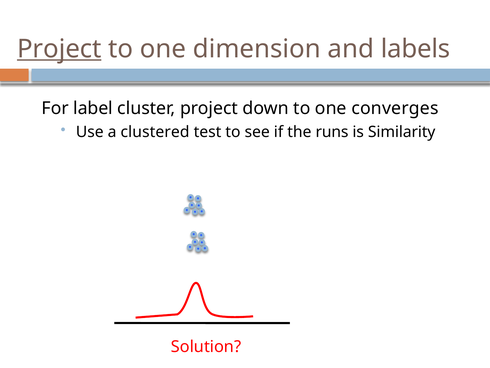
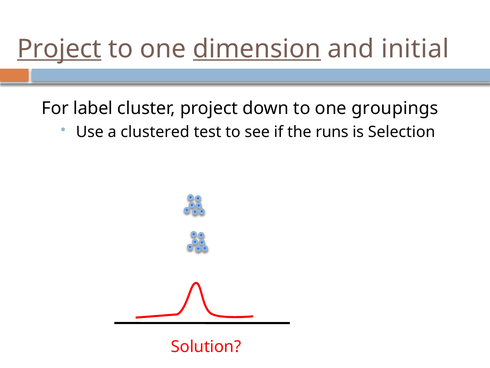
dimension underline: none -> present
labels: labels -> initial
converges: converges -> groupings
Similarity: Similarity -> Selection
